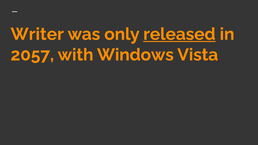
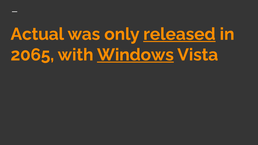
Writer: Writer -> Actual
2057: 2057 -> 2065
Windows underline: none -> present
